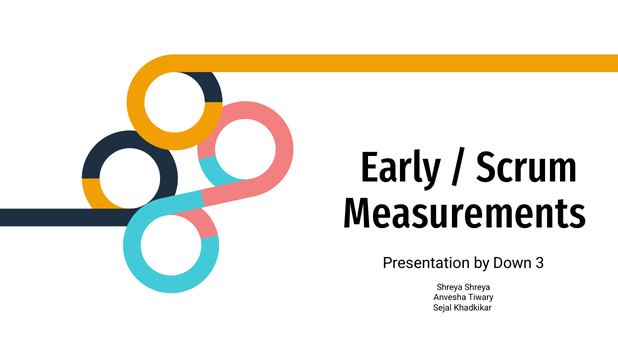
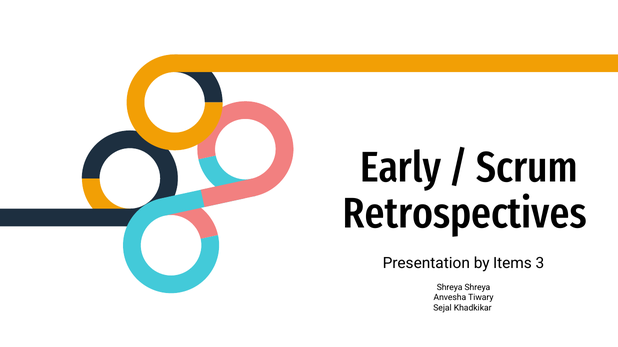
Measurements: Measurements -> Retrospectives
Down: Down -> Items
